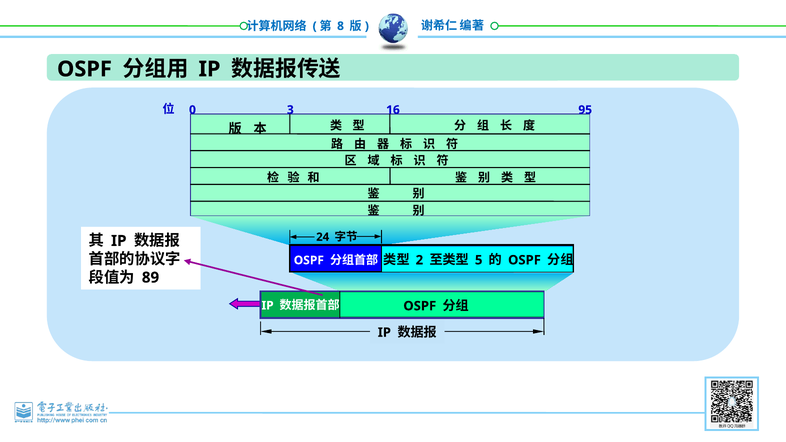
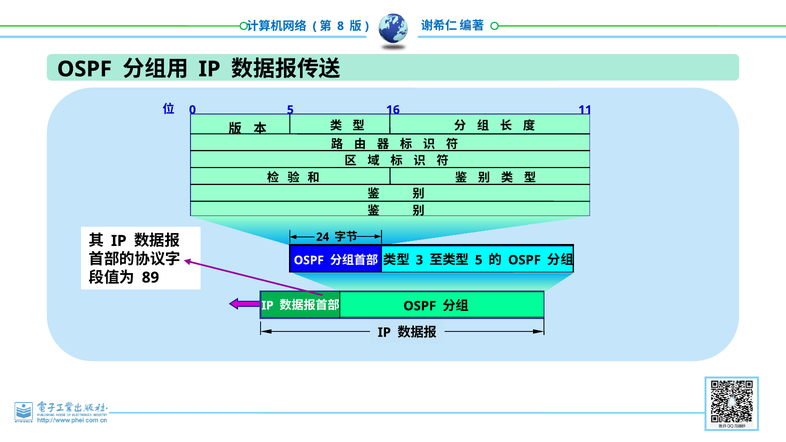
0 3: 3 -> 5
95: 95 -> 11
2: 2 -> 3
